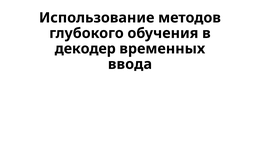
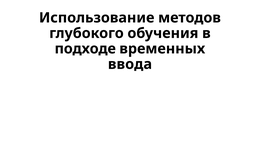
декодер: декодер -> подходе
